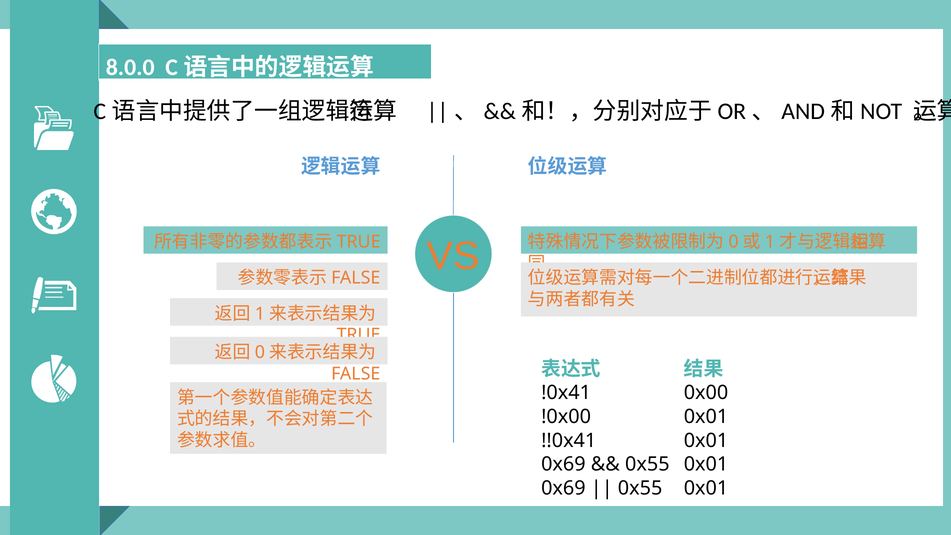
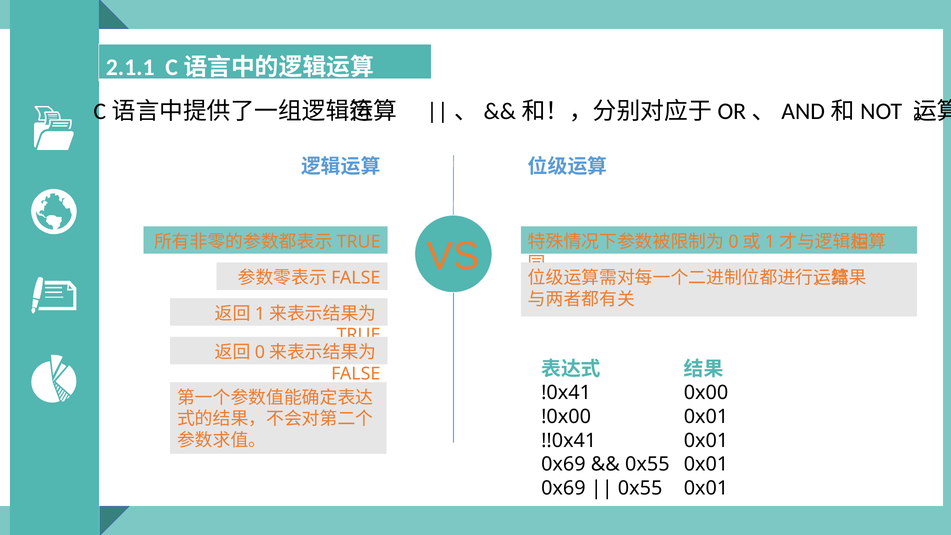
8.0.0: 8.0.0 -> 2.1.1
